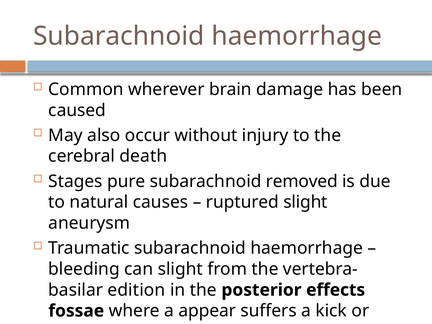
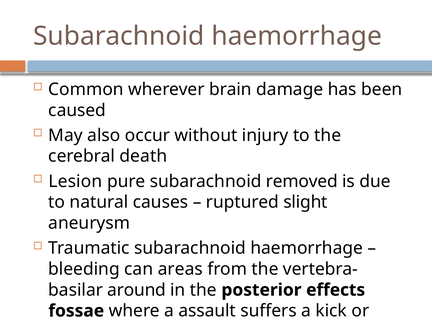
Stages: Stages -> Lesion
can slight: slight -> areas
edition: edition -> around
appear: appear -> assault
